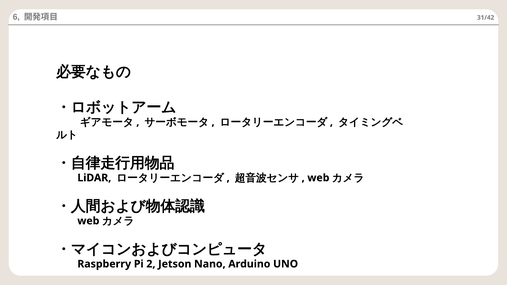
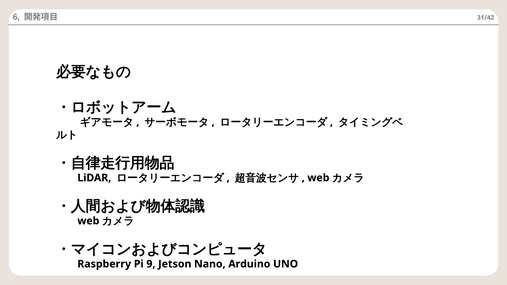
2: 2 -> 9
